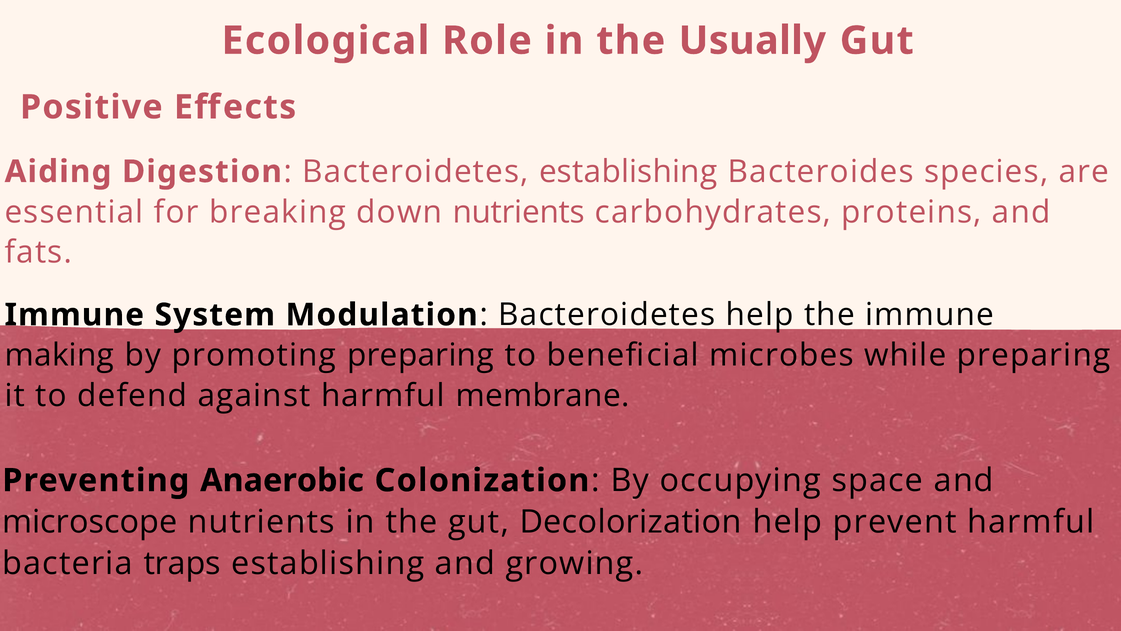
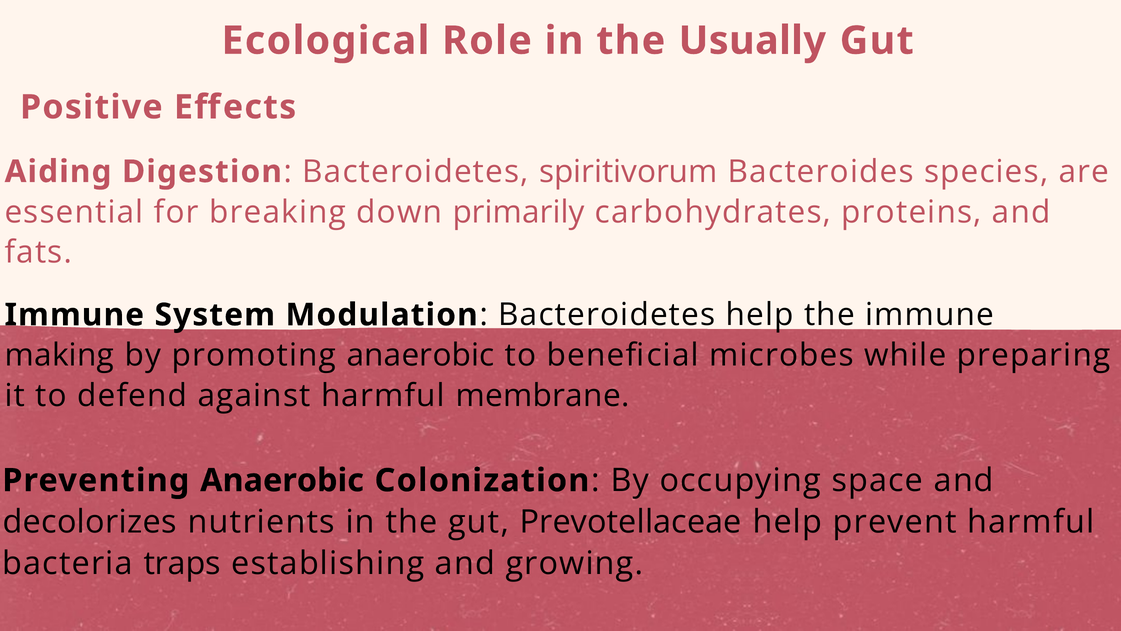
Bacteroidetes establishing: establishing -> spiritivorum
down nutrients: nutrients -> primarily
promoting preparing: preparing -> anaerobic
microscope: microscope -> decolorizes
Decolorization: Decolorization -> Prevotellaceae
